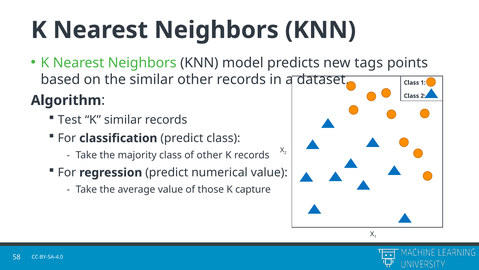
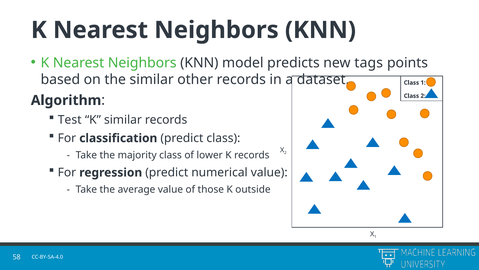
of other: other -> lower
capture: capture -> outside
